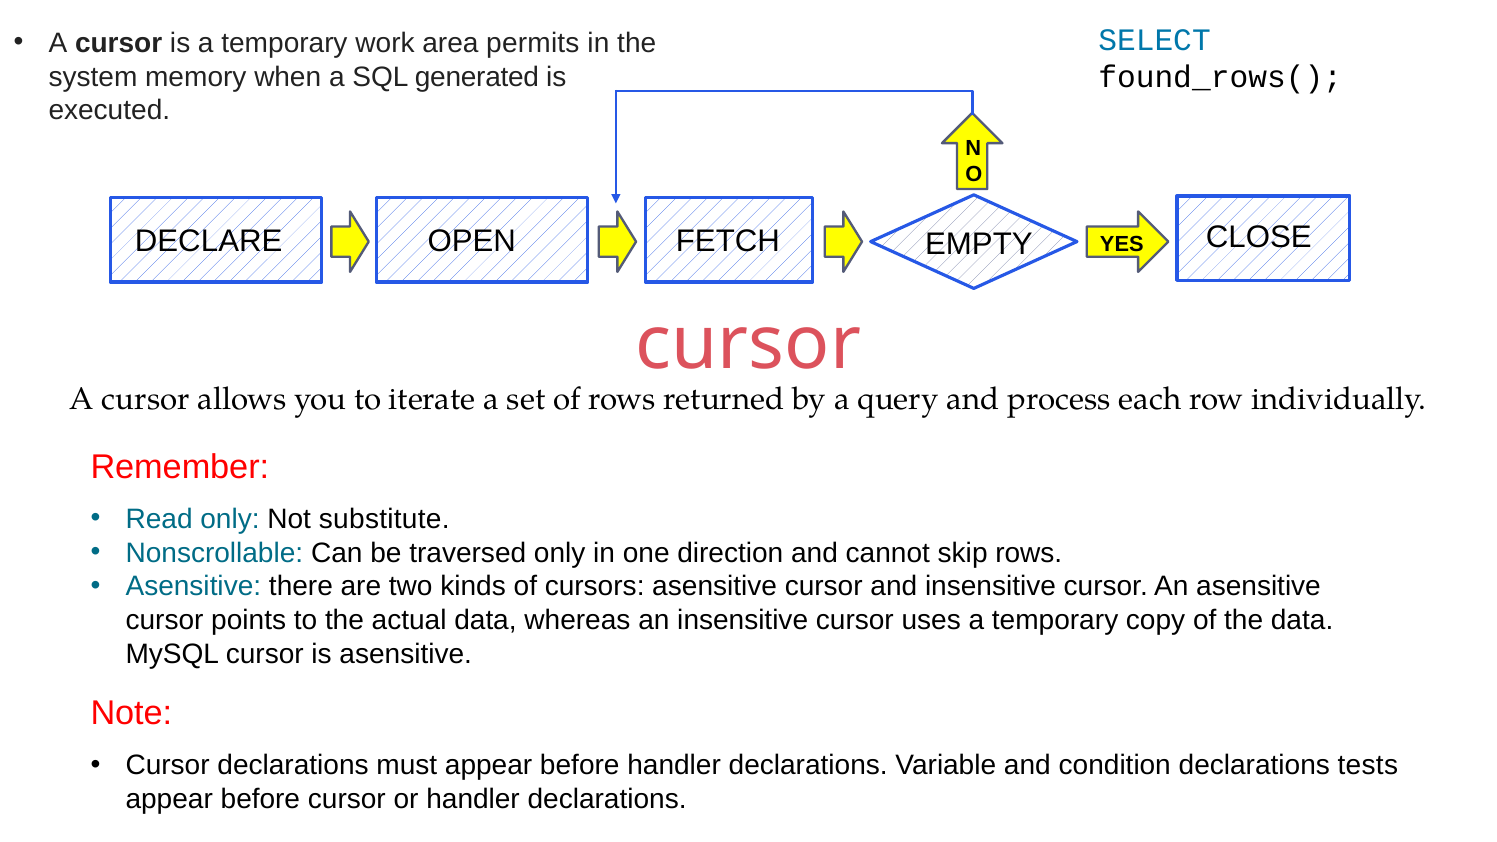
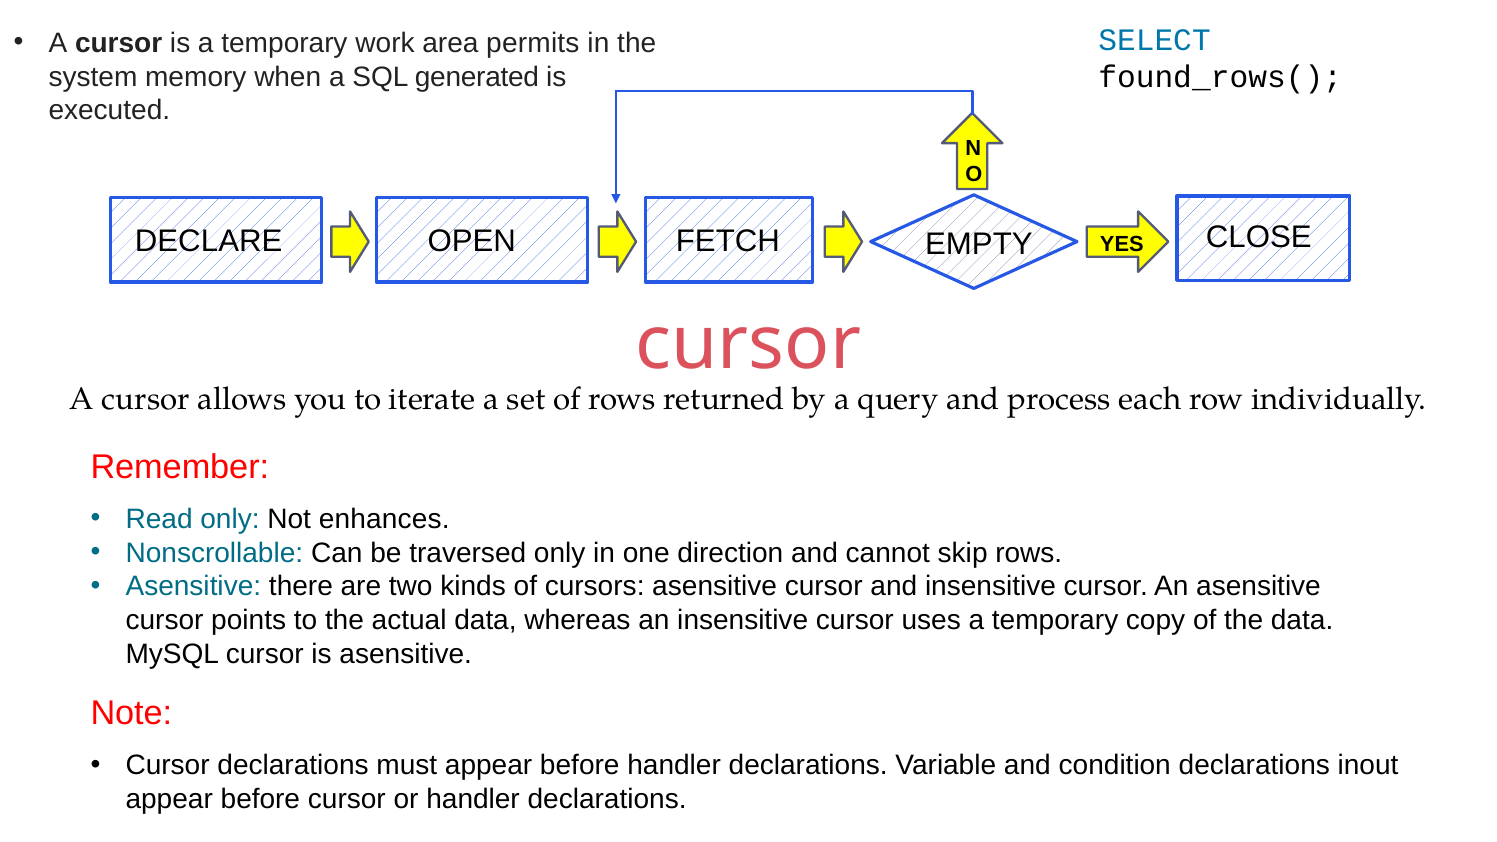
substitute: substitute -> enhances
tests: tests -> inout
